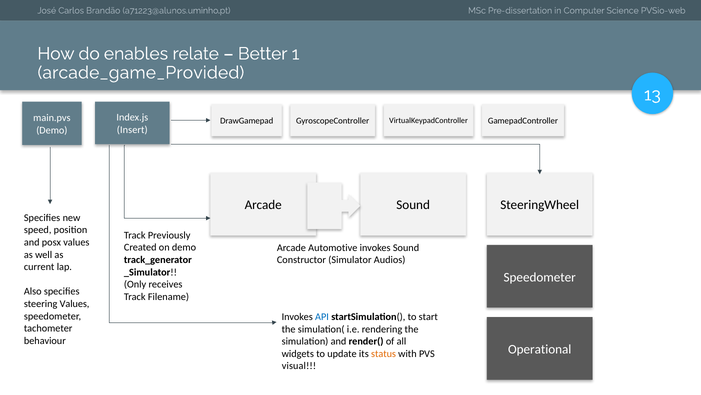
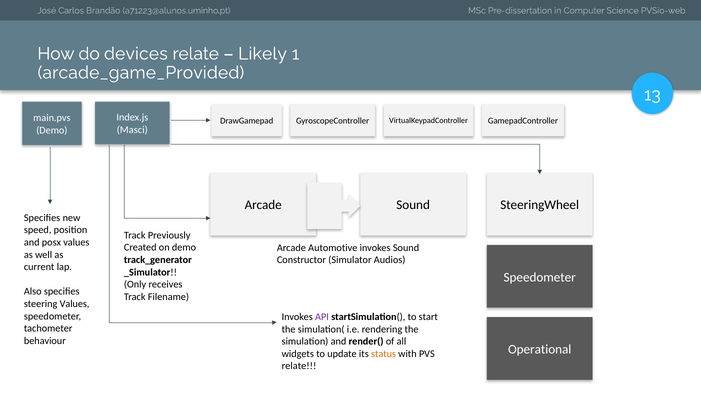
enables: enables -> devices
Better: Better -> Likely
Insert: Insert -> Masci
API colour: blue -> purple
visual at (299, 365): visual -> relate
